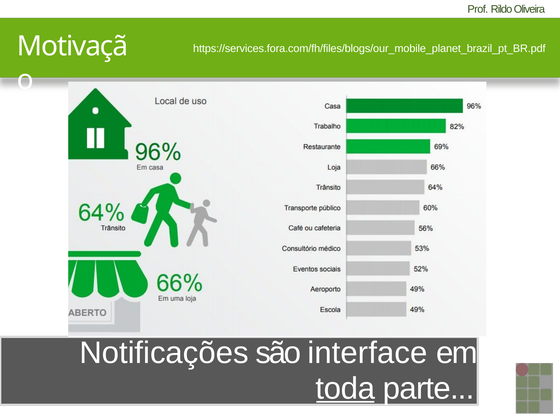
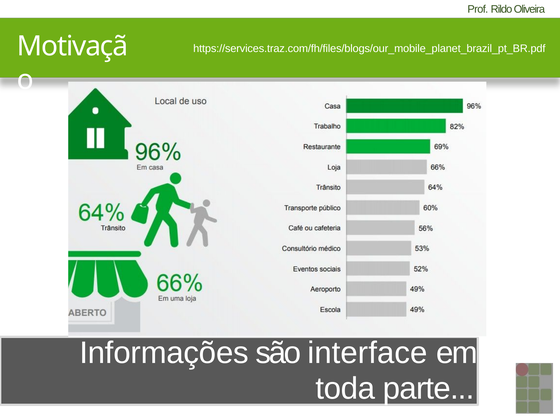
https://services.fora.com/fh/files/blogs/our_mobile_planet_brazil_pt_BR.pdf: https://services.fora.com/fh/files/blogs/our_mobile_planet_brazil_pt_BR.pdf -> https://services.traz.com/fh/files/blogs/our_mobile_planet_brazil_pt_BR.pdf
Notificações: Notificações -> Informações
toda underline: present -> none
